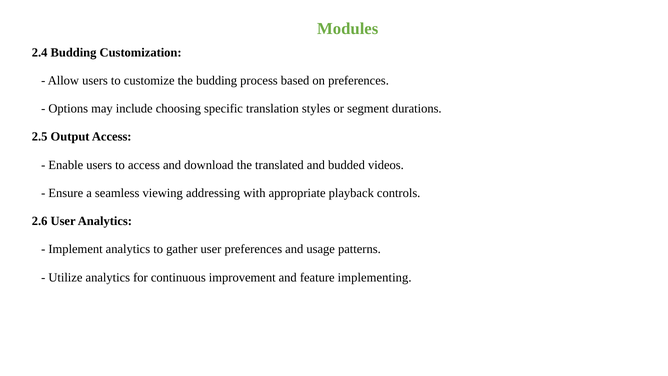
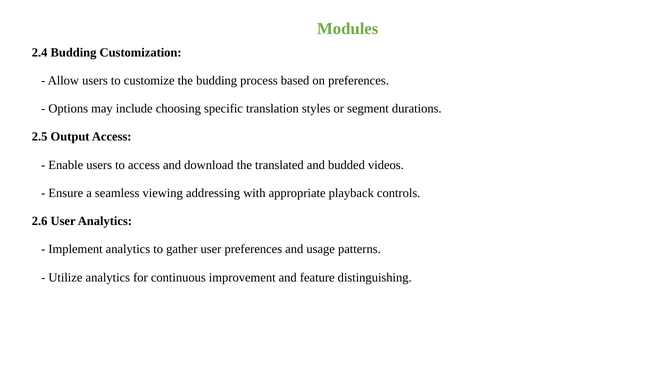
implementing: implementing -> distinguishing
